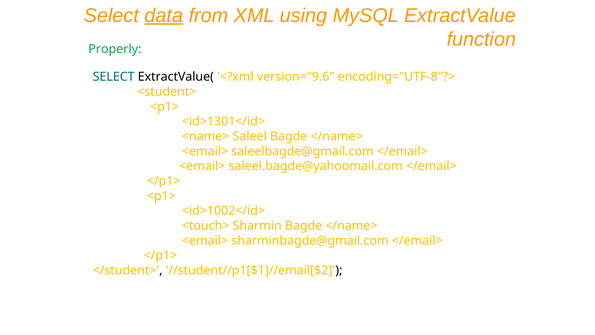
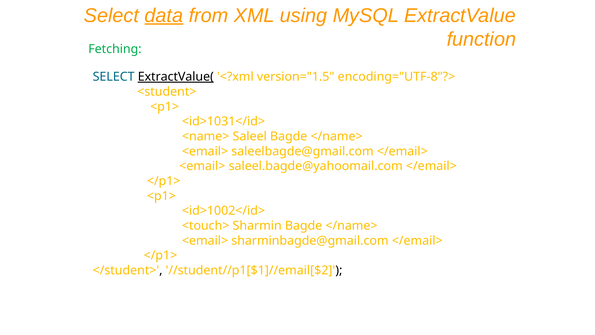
Properly: Properly -> Fetching
ExtractValue( underline: none -> present
version="9.6: version="9.6 -> version="1.5
<id>1301</id>: <id>1301</id> -> <id>1031</id>
